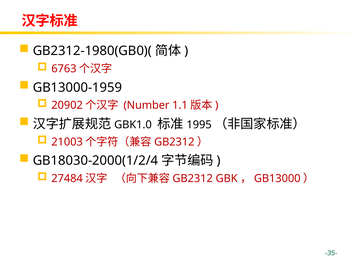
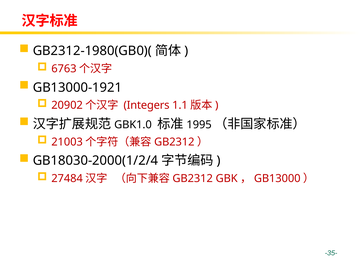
GB13000-1959: GB13000-1959 -> GB13000-1921
Number: Number -> Integers
